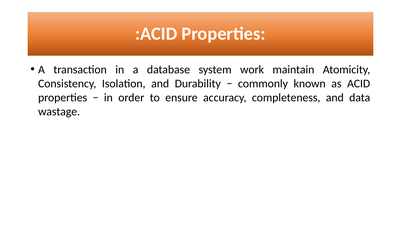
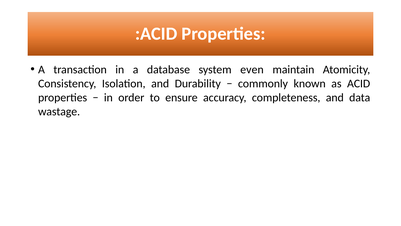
work: work -> even
